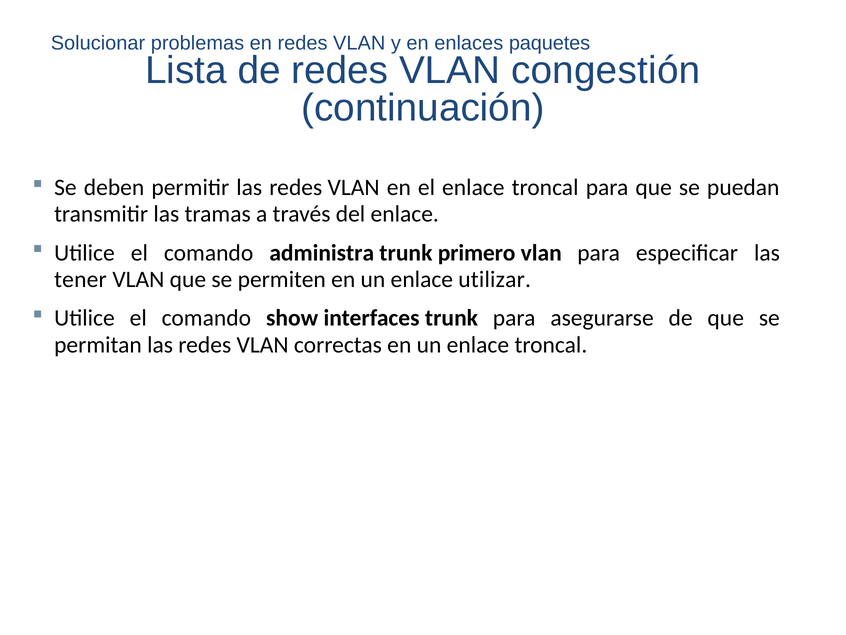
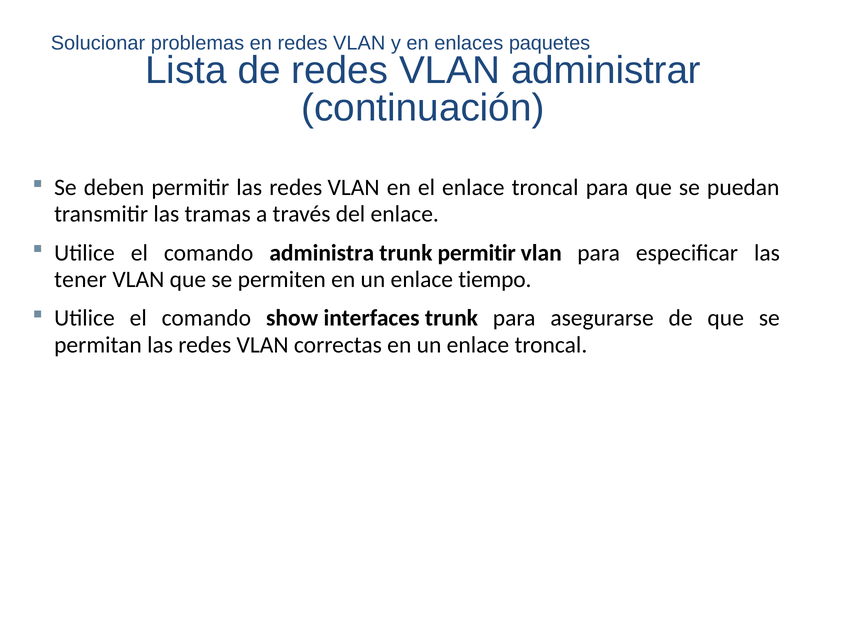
congestión: congestión -> administrar
trunk primero: primero -> permitir
utilizar: utilizar -> tiempo
